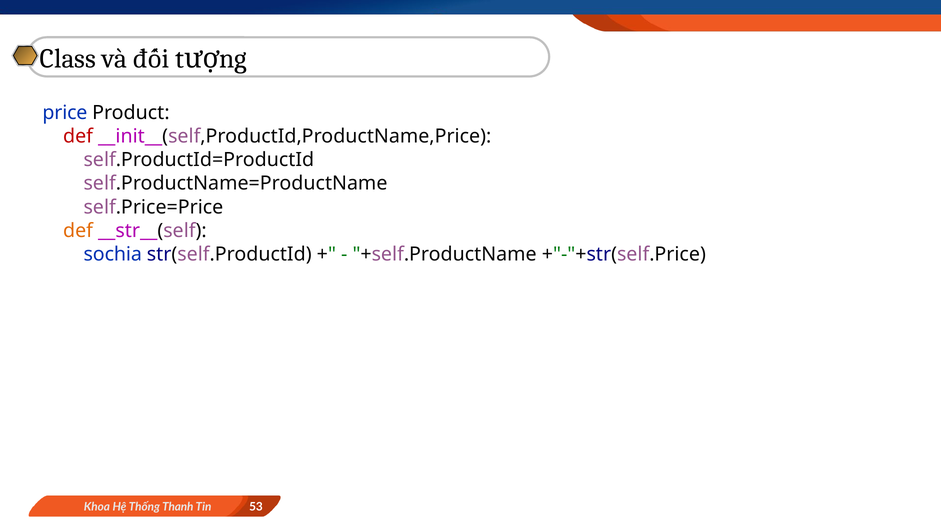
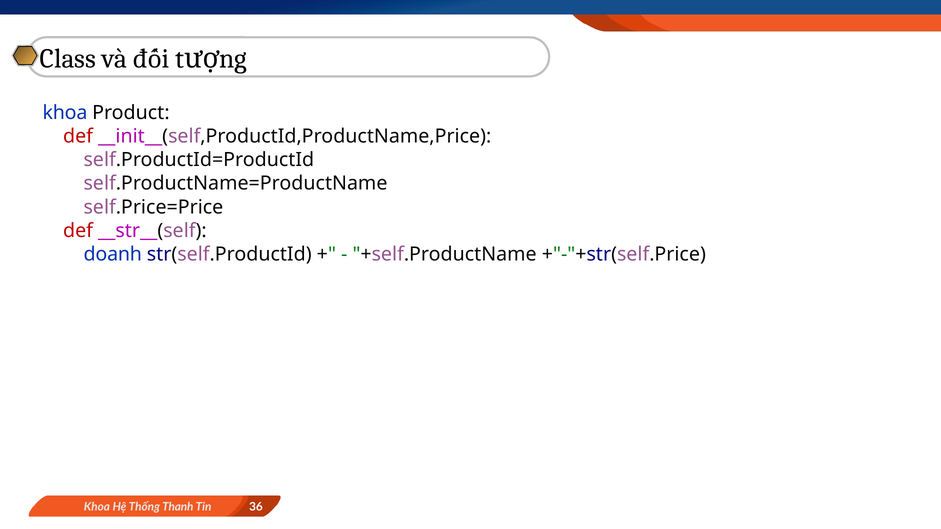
price at (65, 113): price -> khoa
def at (78, 231) colour: orange -> red
sochia: sochia -> doanh
53: 53 -> 36
